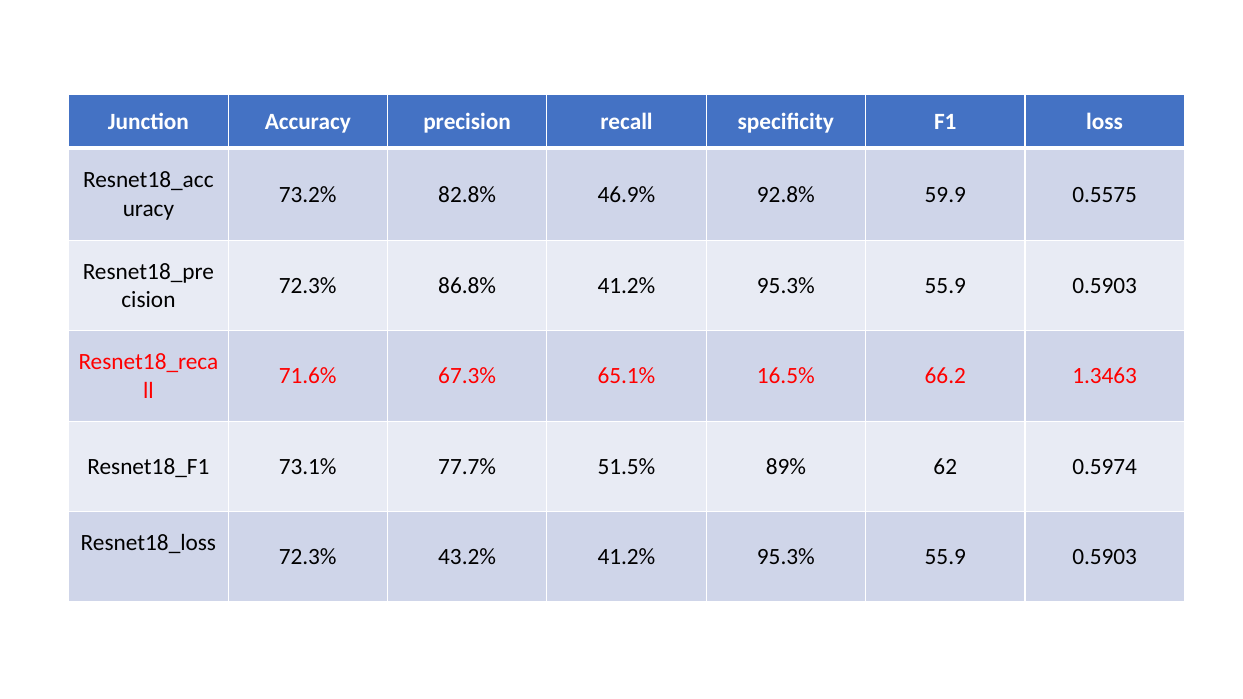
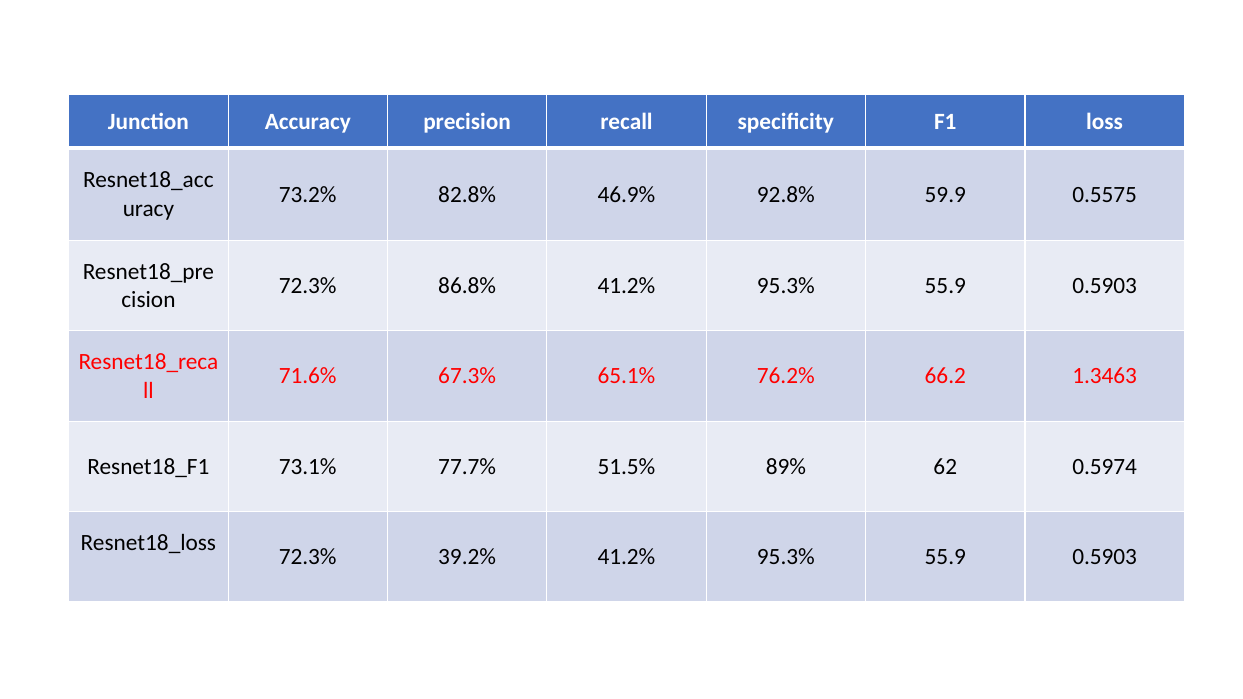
16.5%: 16.5% -> 76.2%
43.2%: 43.2% -> 39.2%
